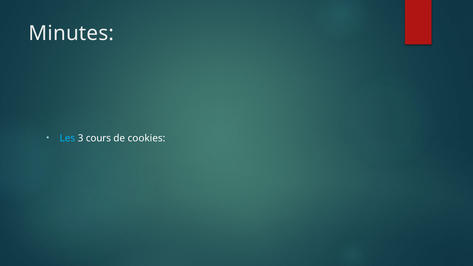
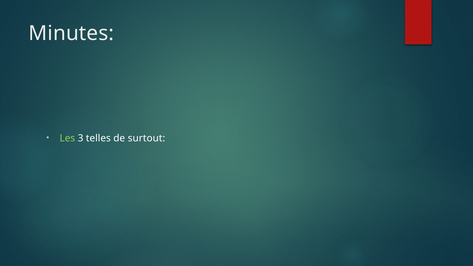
Les colour: light blue -> light green
cours: cours -> telles
cookies: cookies -> surtout
